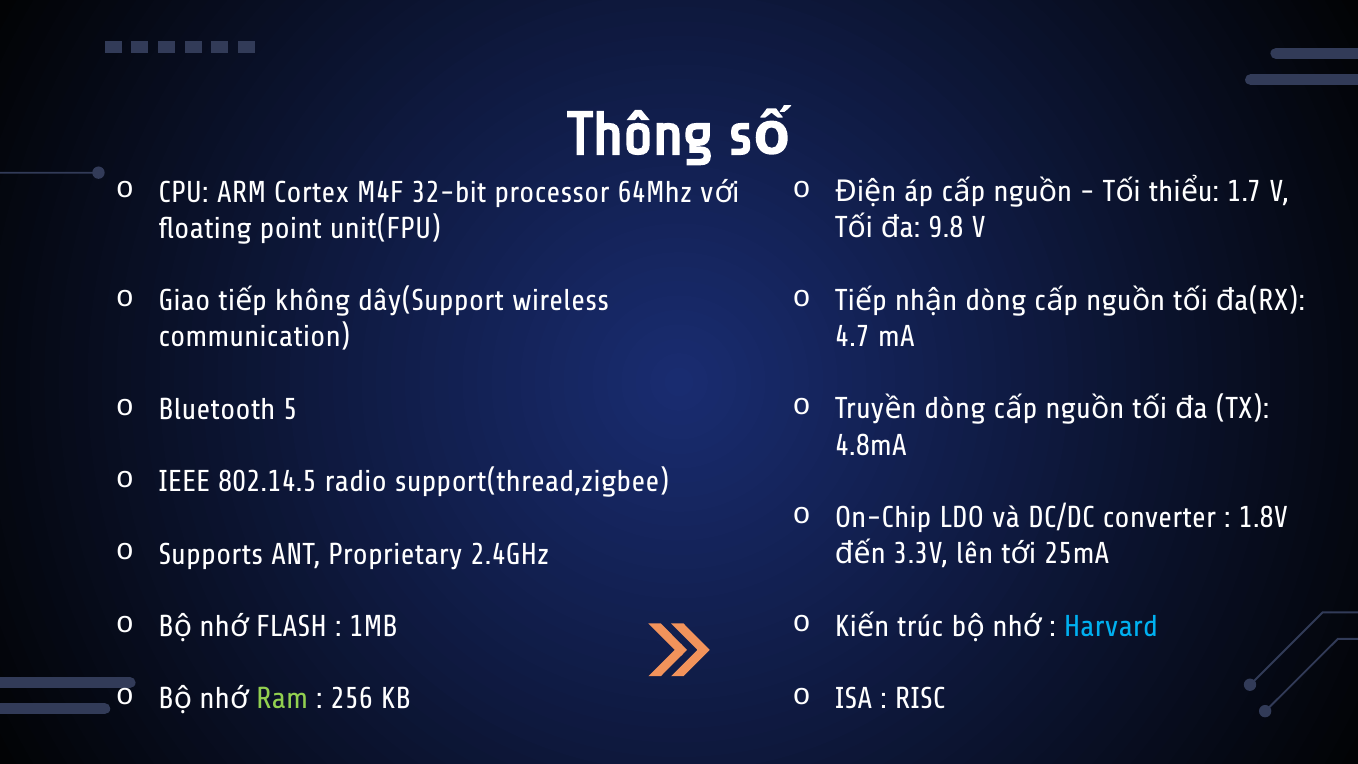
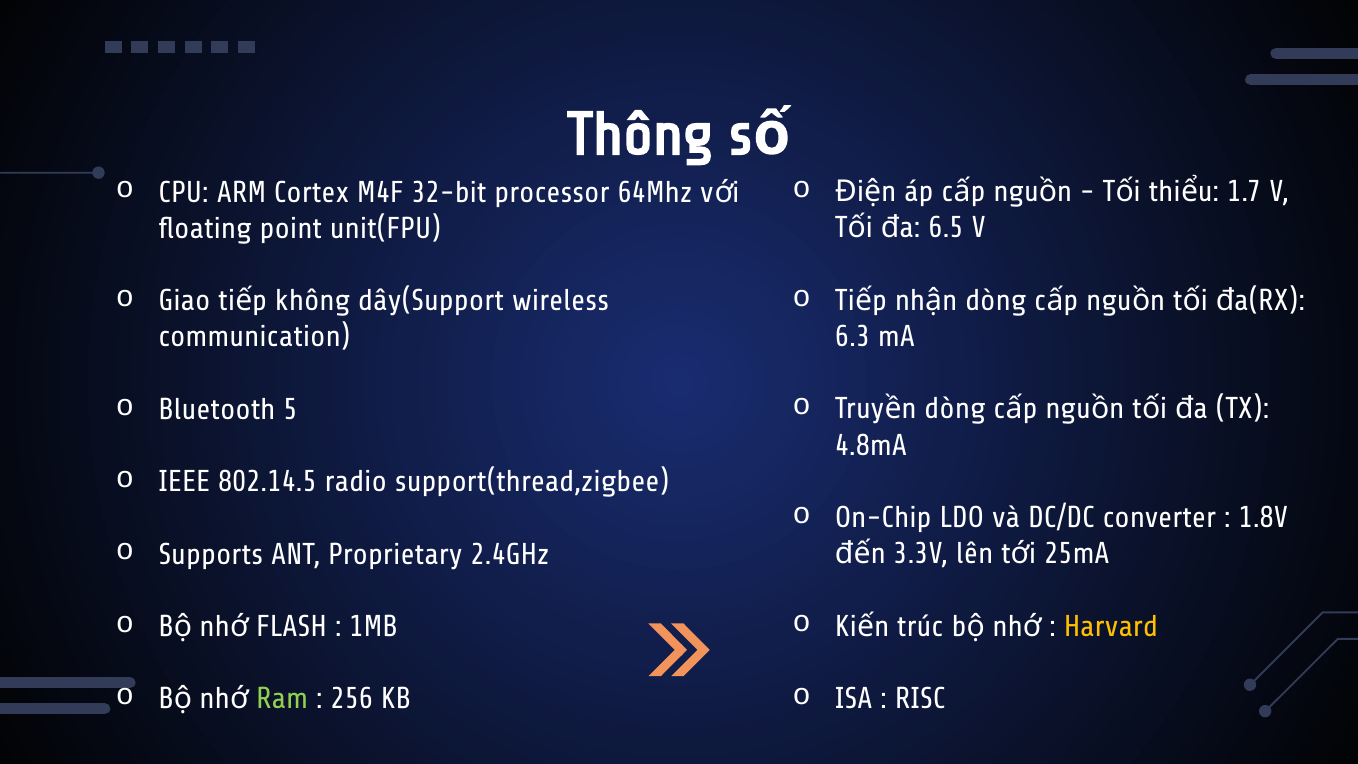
9.8: 9.8 -> 6.5
4.7: 4.7 -> 6.3
Harvard colour: light blue -> yellow
